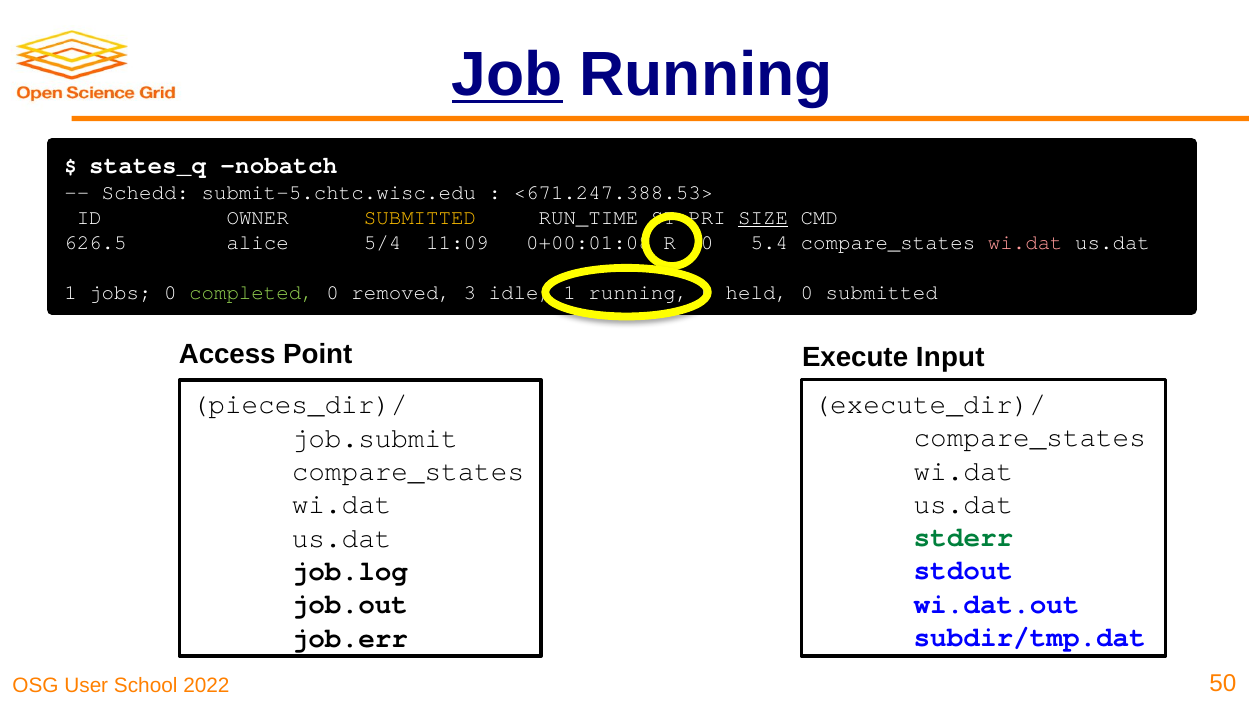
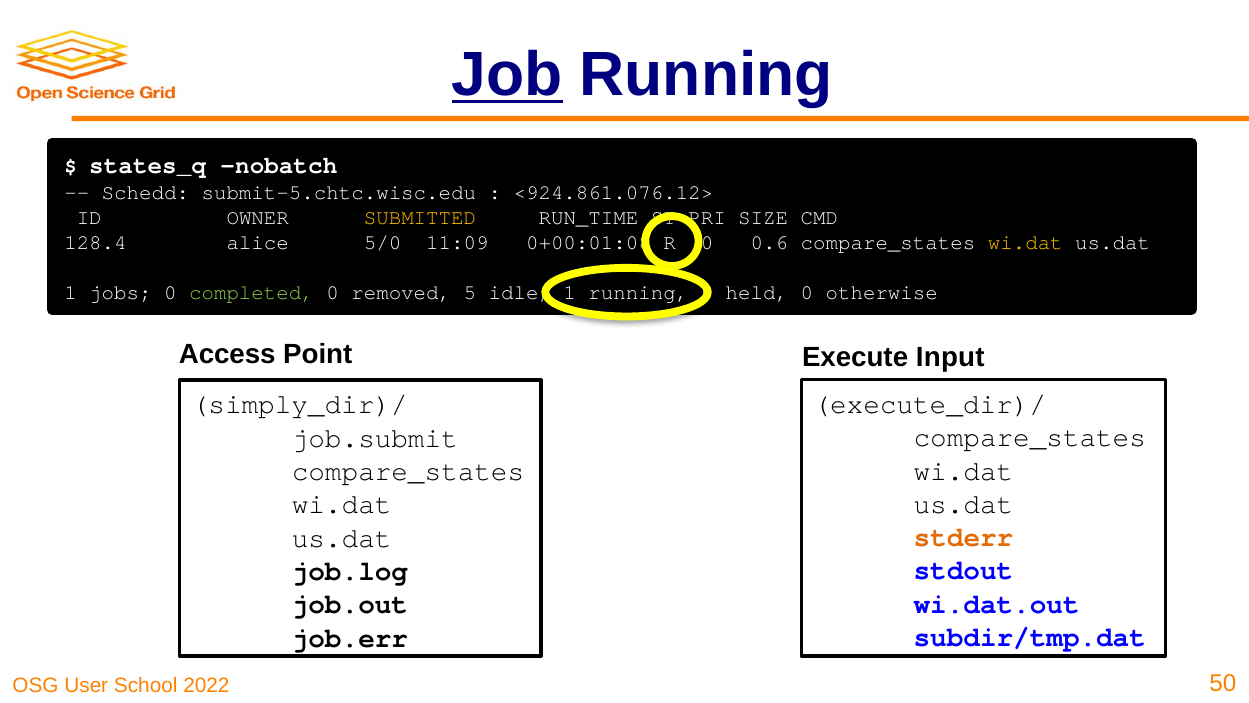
<671.247.388.53>: <671.247.388.53> -> <924.861.076.12>
SIZE underline: present -> none
626.5: 626.5 -> 128.4
5/4: 5/4 -> 5/0
5.4: 5.4 -> 0.6
wi.dat at (1025, 242) colour: pink -> yellow
3: 3 -> 5
0 submitted: submitted -> otherwise
pieces_dir)/: pieces_dir)/ -> simply_dir)/
stderr colour: green -> orange
